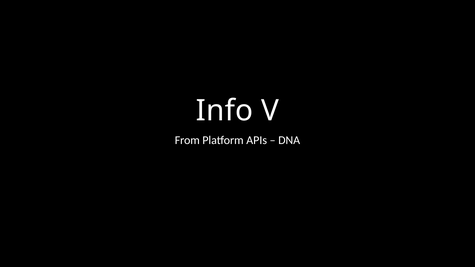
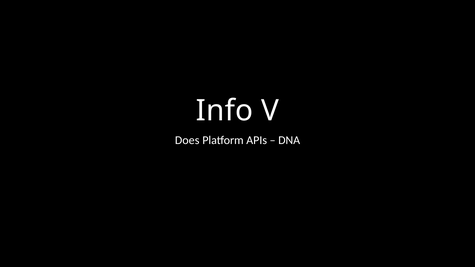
From: From -> Does
